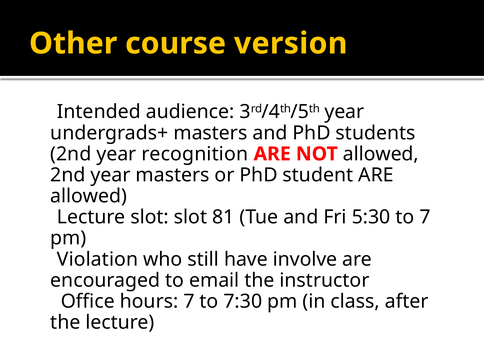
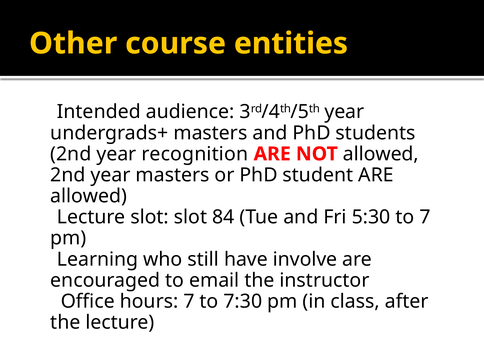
version: version -> entities
81: 81 -> 84
Violation: Violation -> Learning
